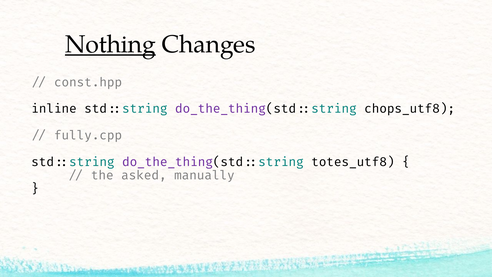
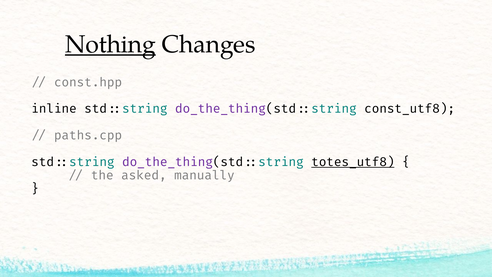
chops_utf8: chops_utf8 -> const_utf8
fully.cpp: fully.cpp -> paths.cpp
totes_utf8 underline: none -> present
